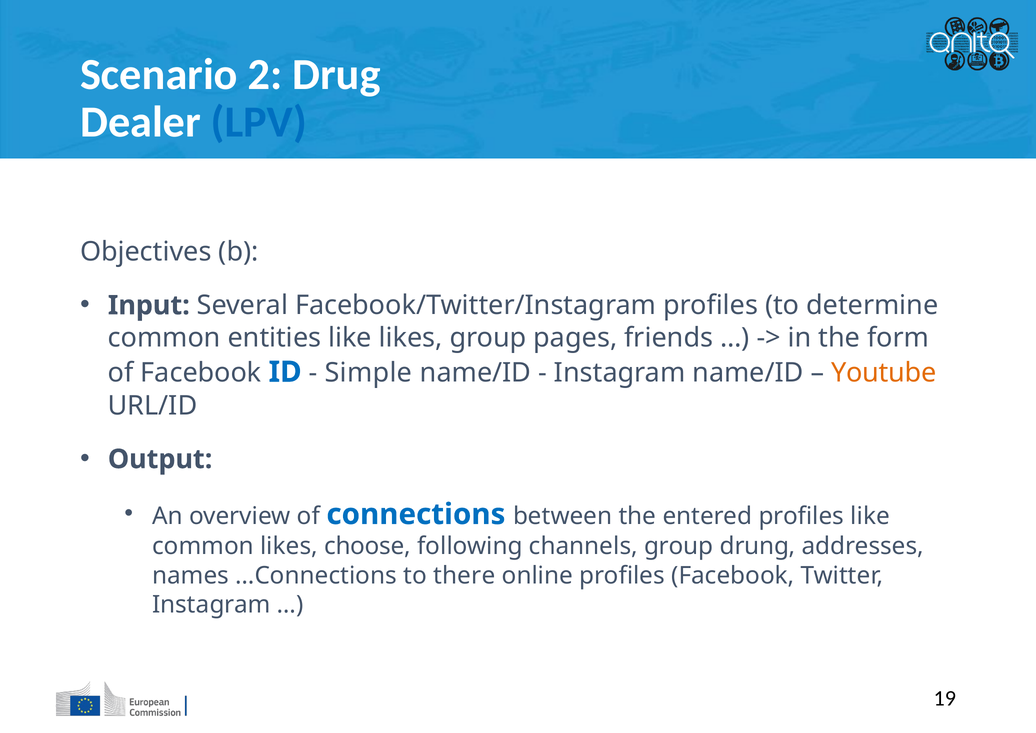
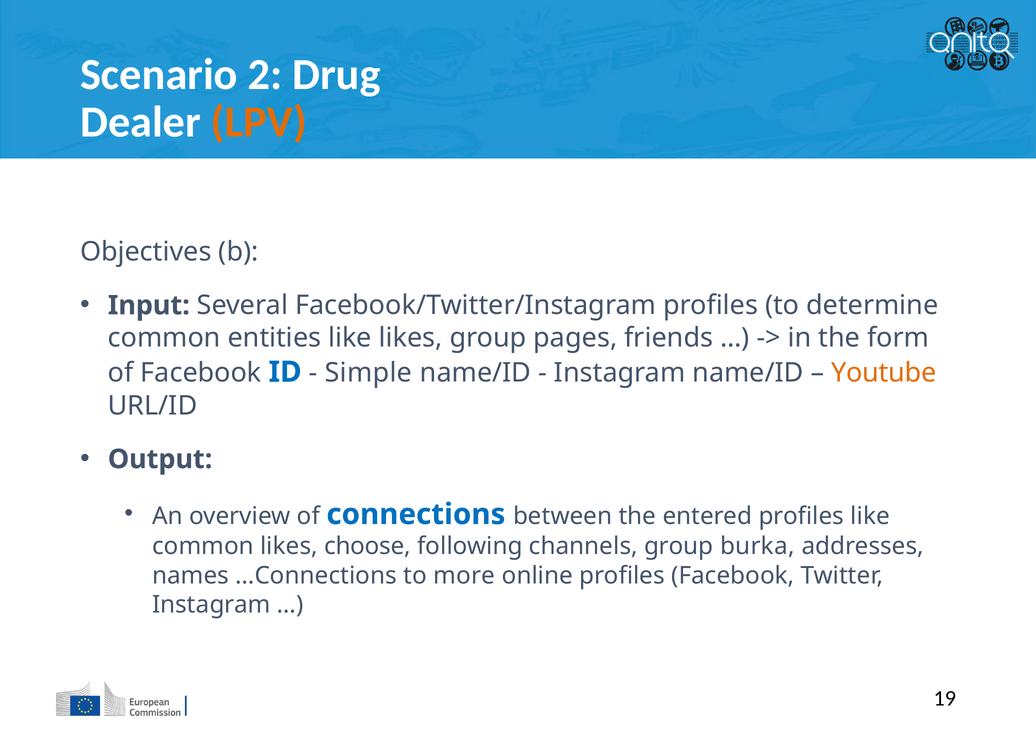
LPV colour: blue -> orange
drung: drung -> burka
there: there -> more
